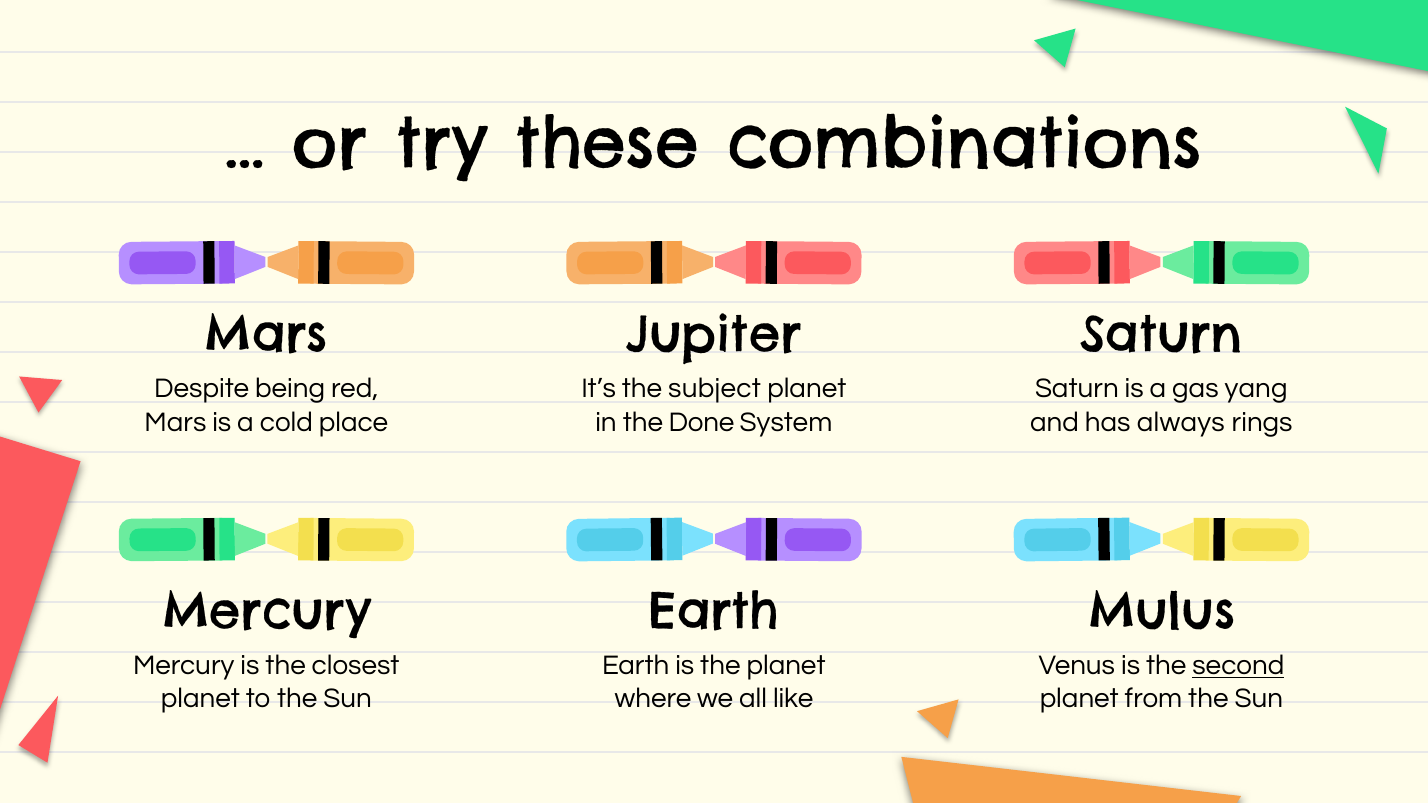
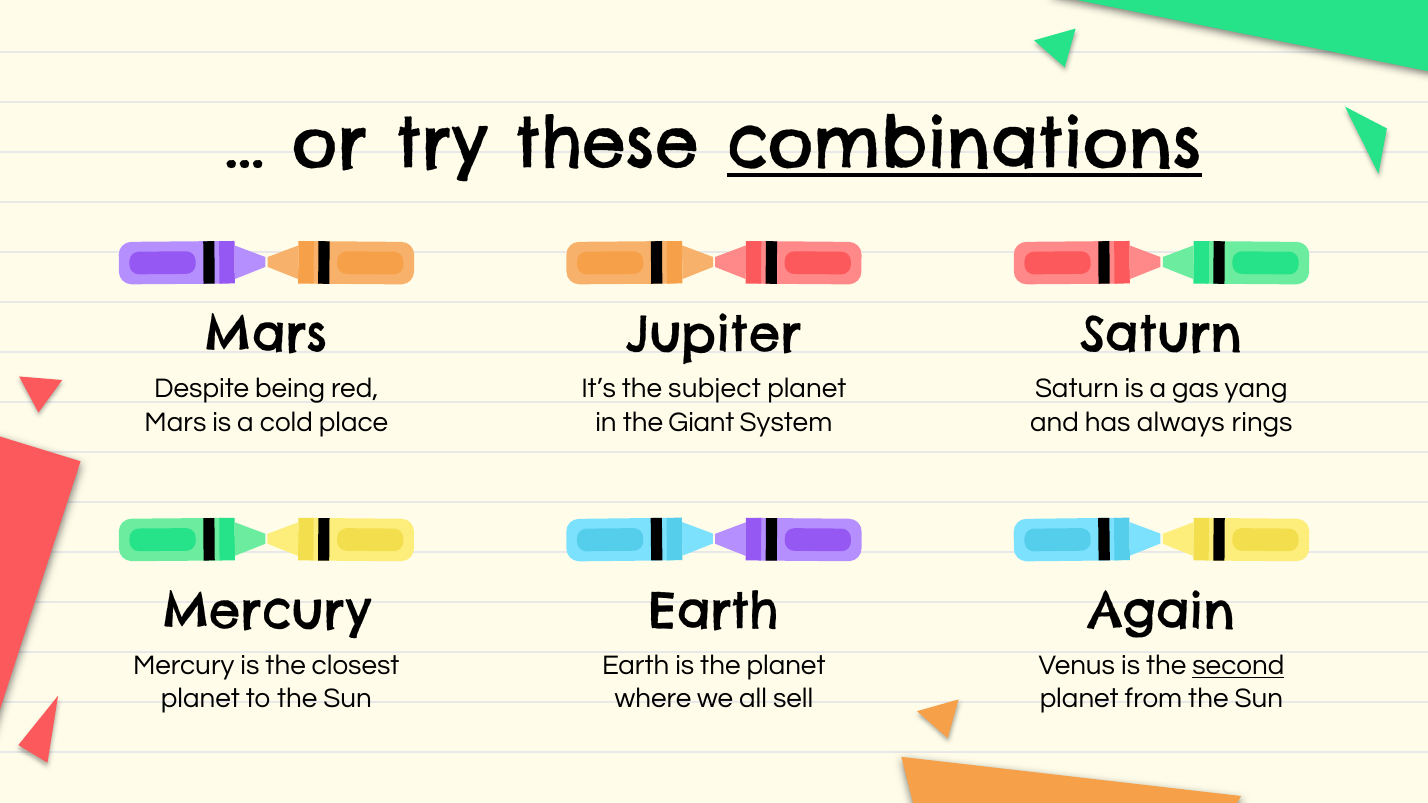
combinations underline: none -> present
Done: Done -> Giant
Mulus: Mulus -> Again
like: like -> sell
